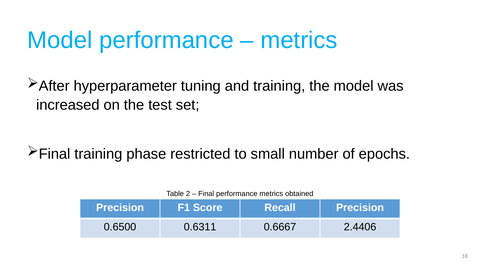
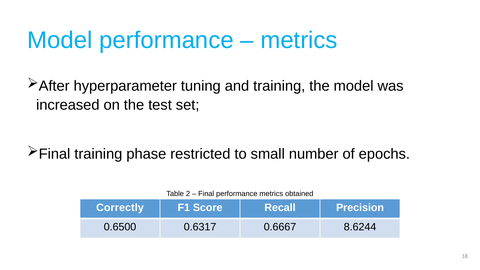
Precision at (120, 208): Precision -> Correctly
0.6311: 0.6311 -> 0.6317
2.4406: 2.4406 -> 8.6244
